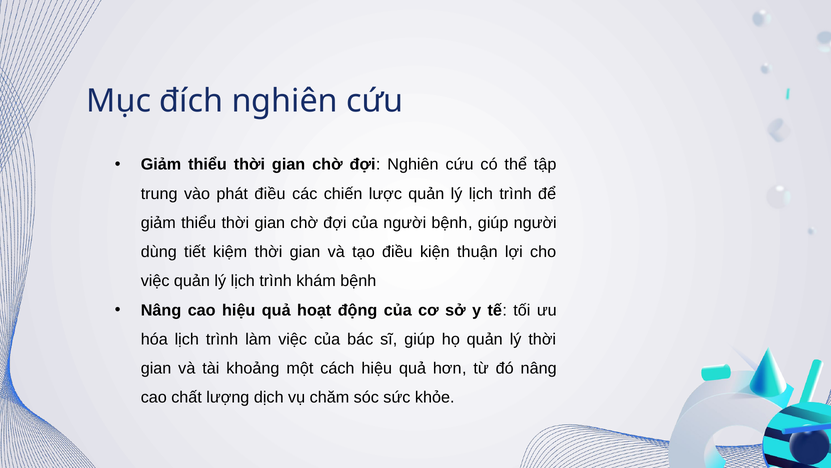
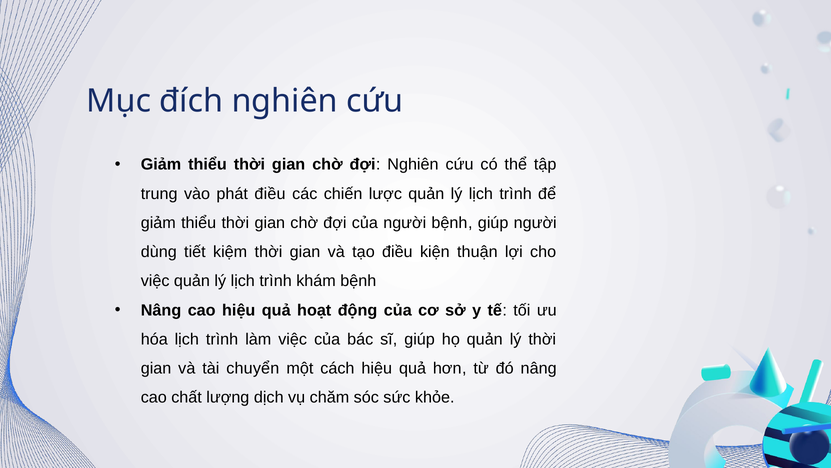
khoảng: khoảng -> chuyển
